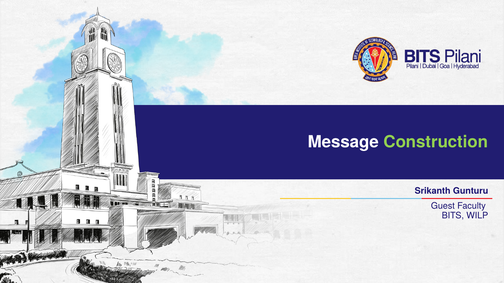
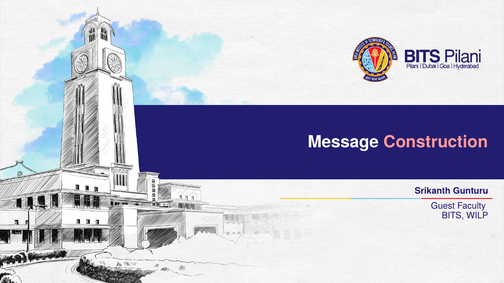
Construction colour: light green -> pink
